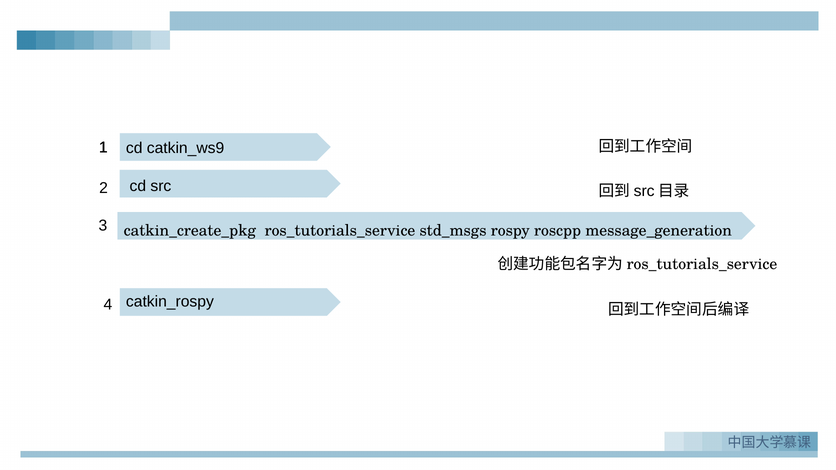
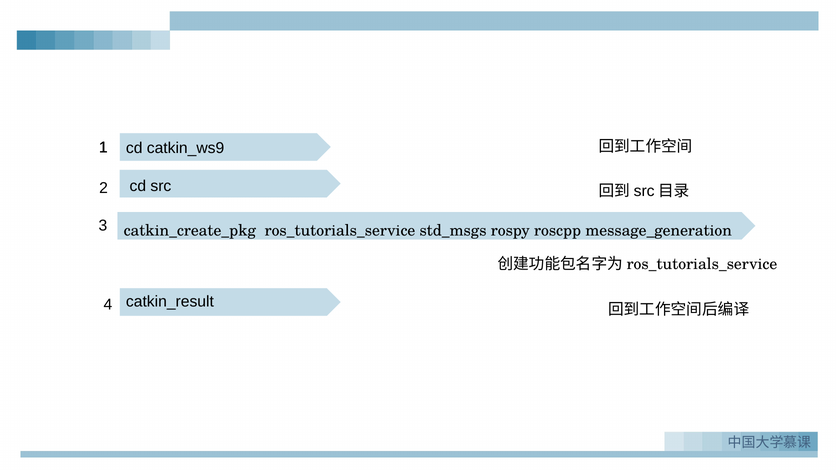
catkin_rospy: catkin_rospy -> catkin_result
